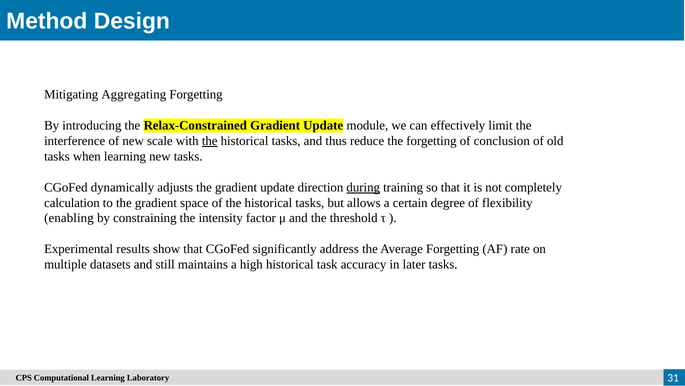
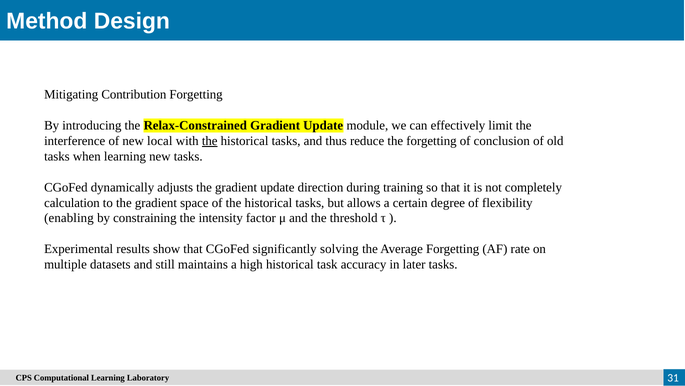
Aggregating: Aggregating -> Contribution
scale: scale -> local
during underline: present -> none
address: address -> solving
